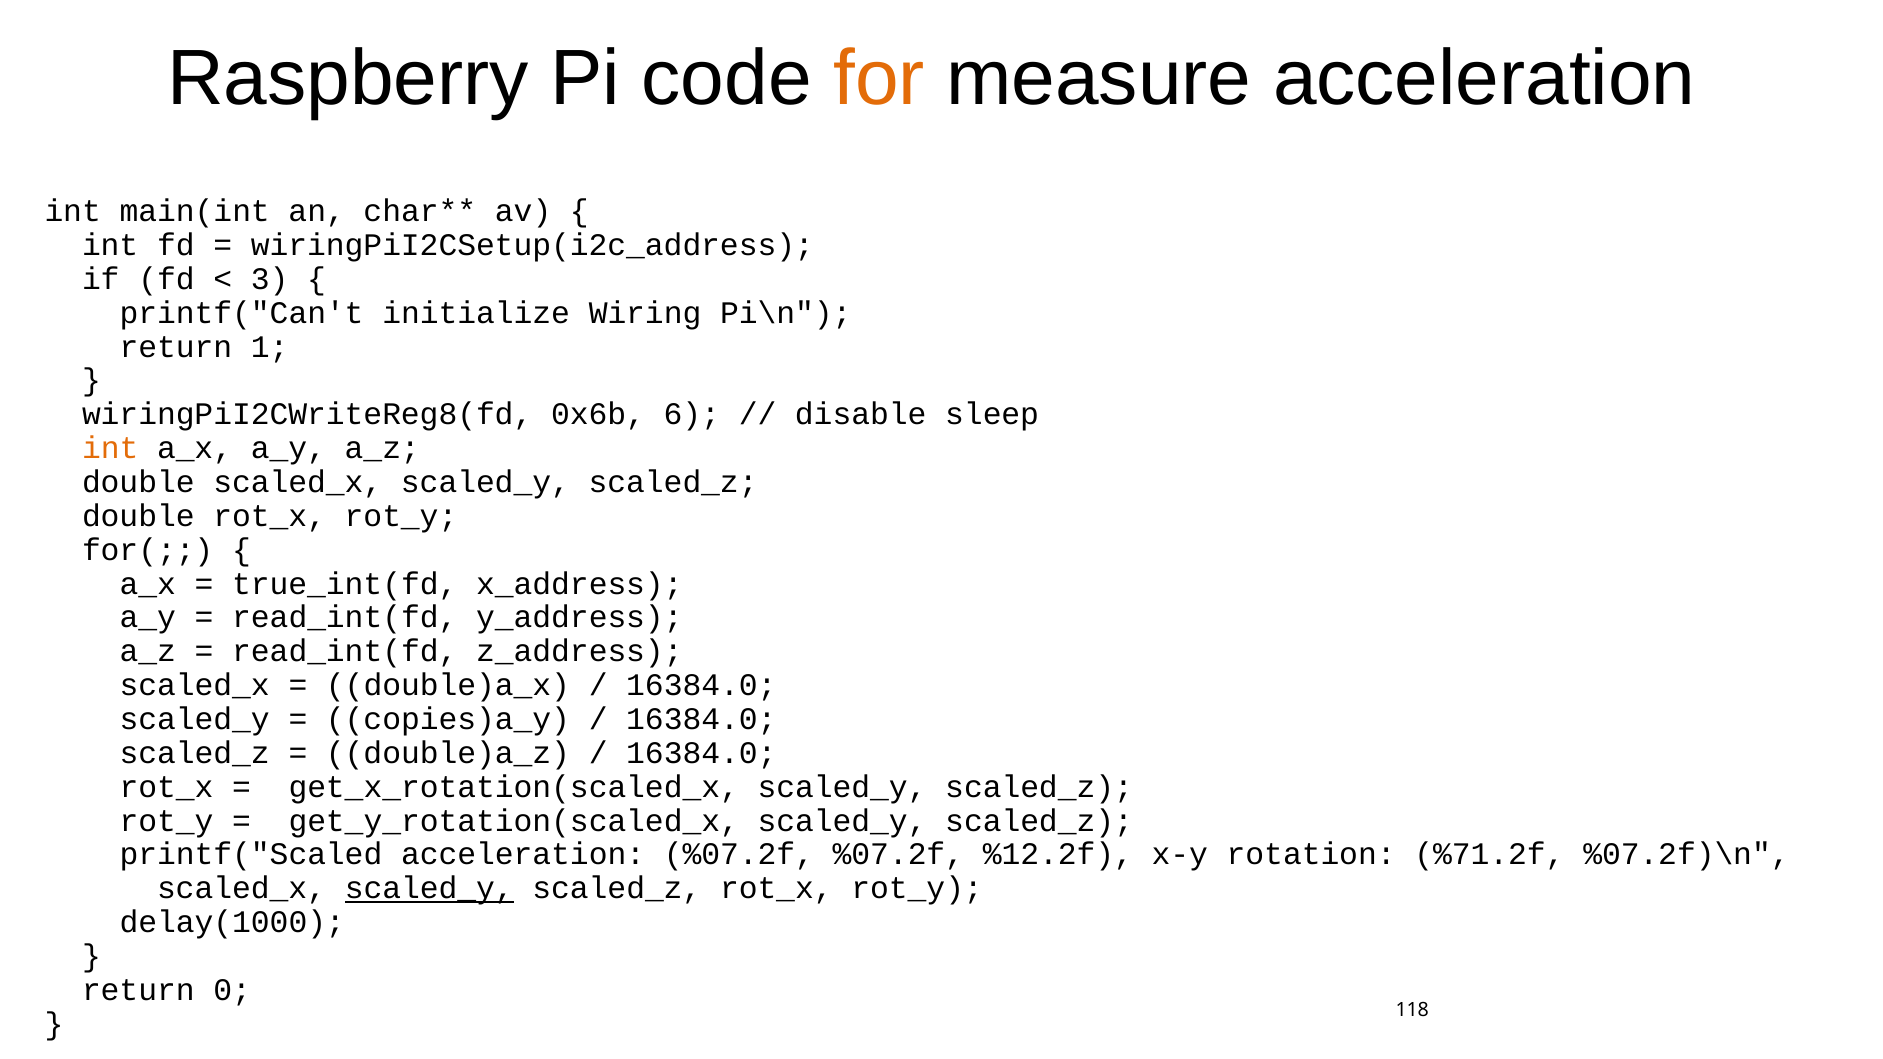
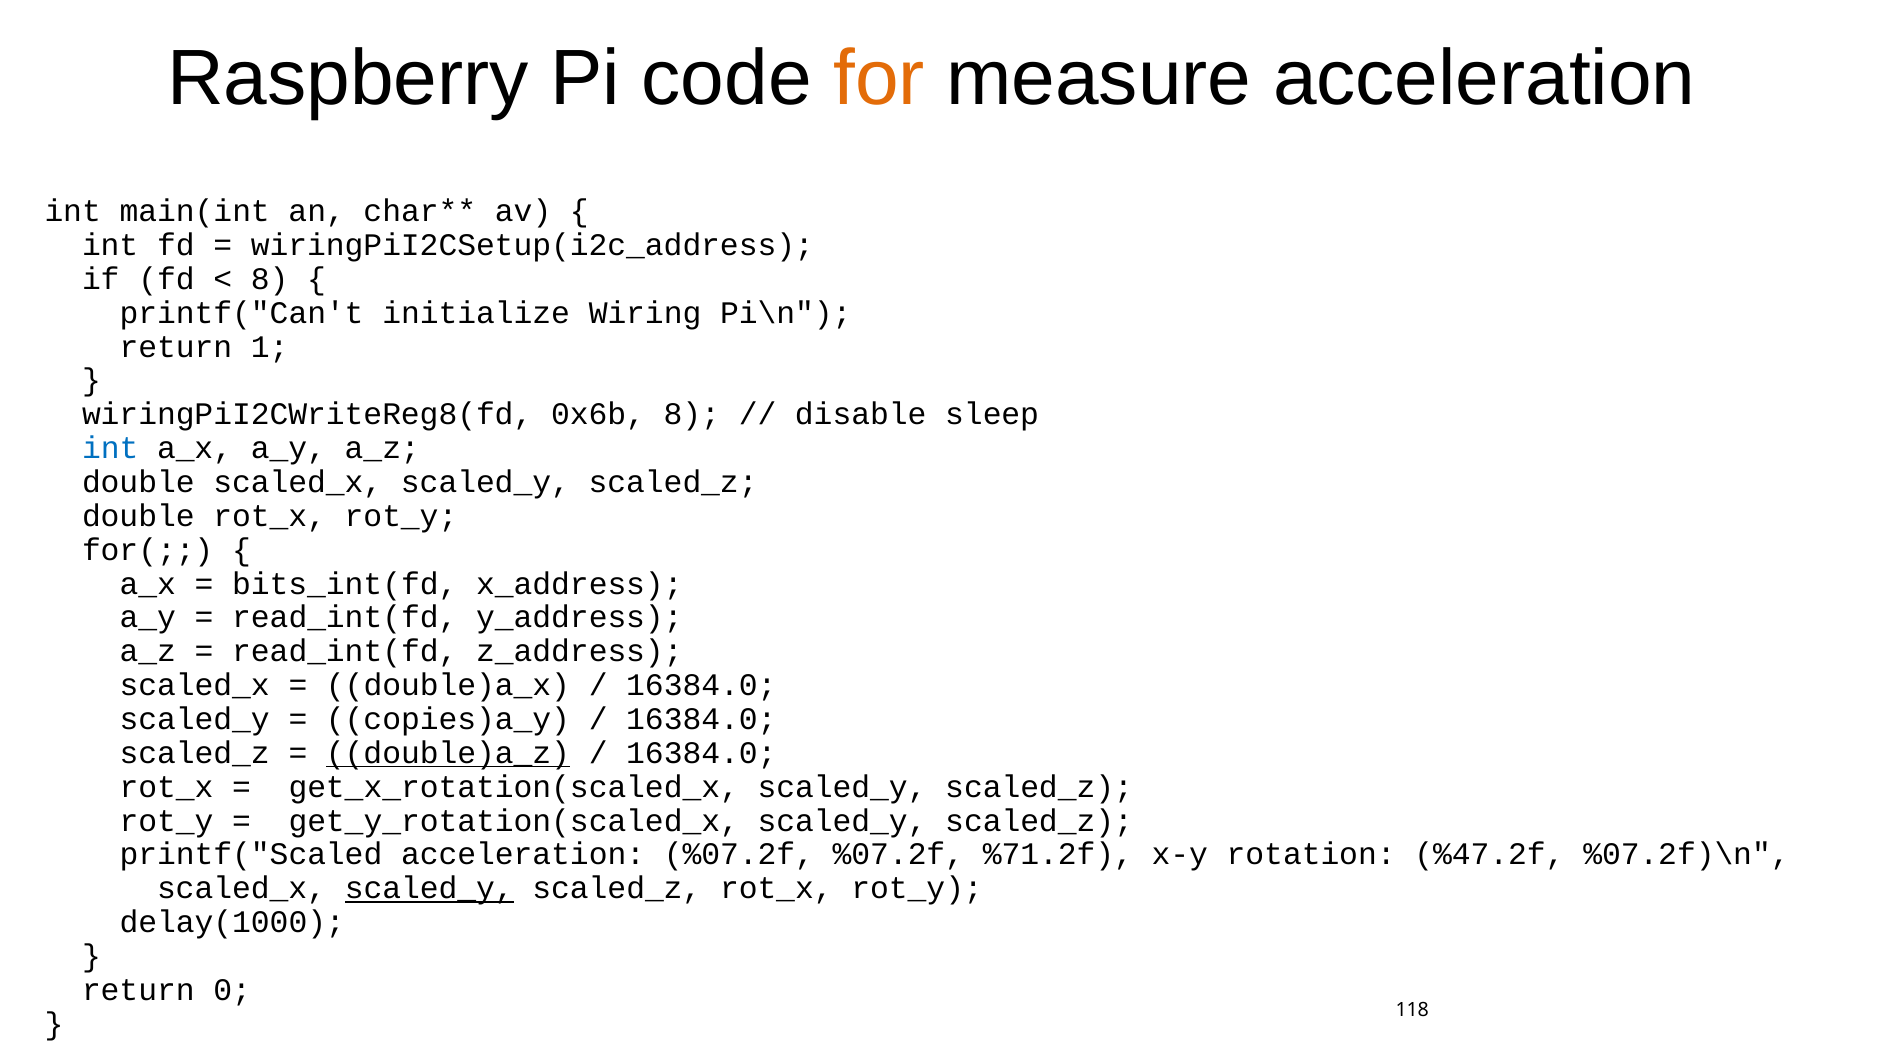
3 at (270, 279): 3 -> 8
0x6b 6: 6 -> 8
int at (110, 448) colour: orange -> blue
true_int(fd: true_int(fd -> bits_int(fd
double)a_z underline: none -> present
%12.2f: %12.2f -> %71.2f
%71.2f: %71.2f -> %47.2f
